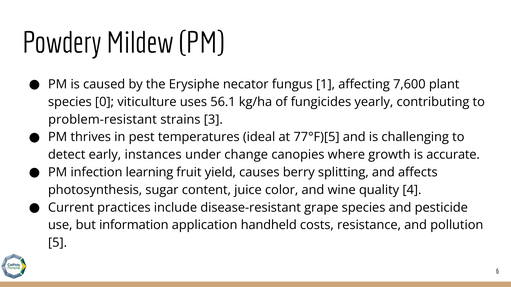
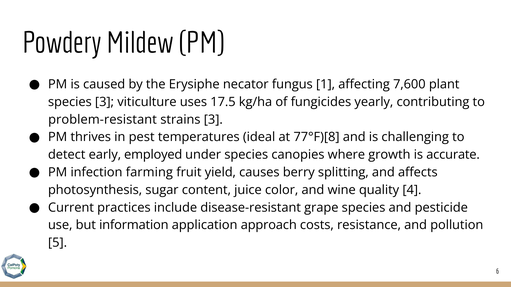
species 0: 0 -> 3
56.1: 56.1 -> 17.5
77°F)[5: 77°F)[5 -> 77°F)[8
instances: instances -> employed
under change: change -> species
learning: learning -> farming
handheld: handheld -> approach
